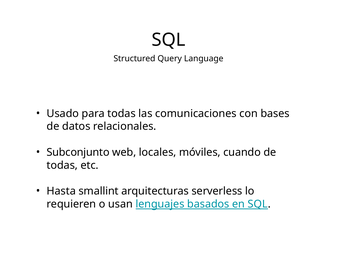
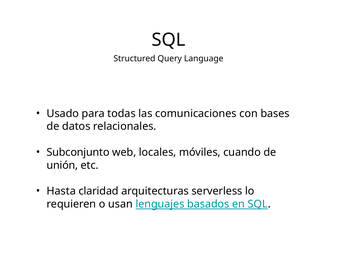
todas at (62, 165): todas -> unión
smallint: smallint -> claridad
